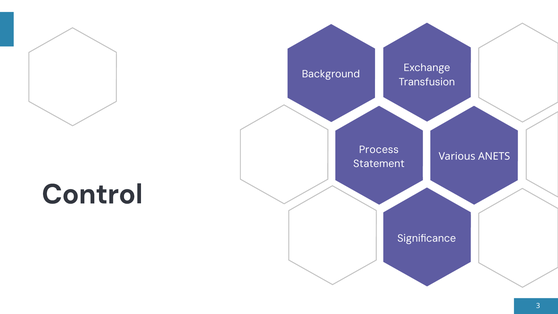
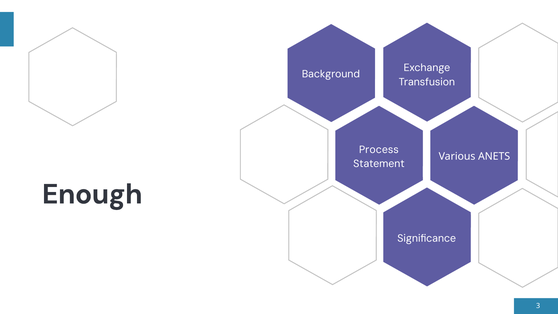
Control: Control -> Enough
